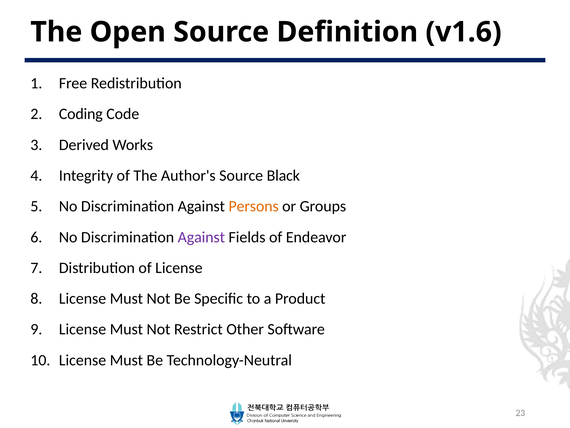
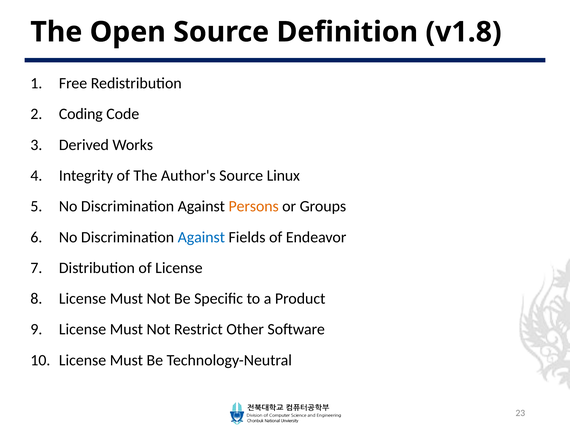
v1.6: v1.6 -> v1.8
Black: Black -> Linux
Against at (201, 237) colour: purple -> blue
